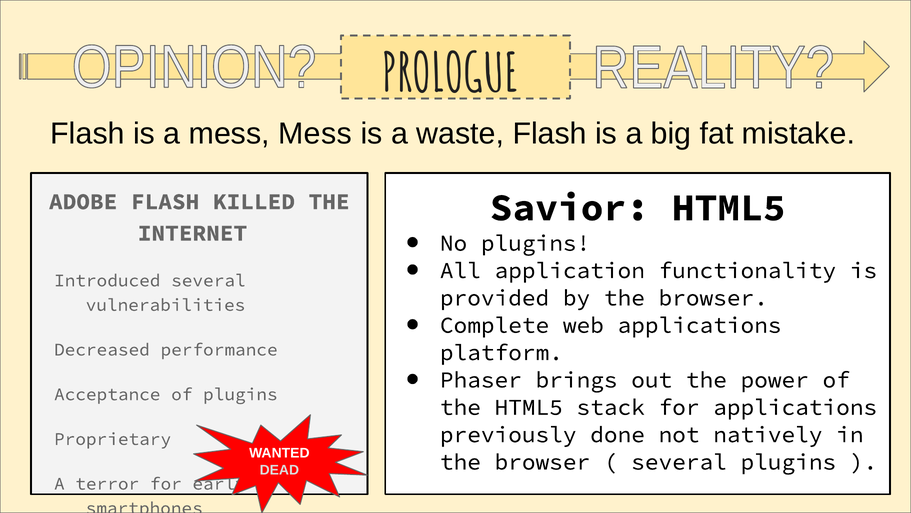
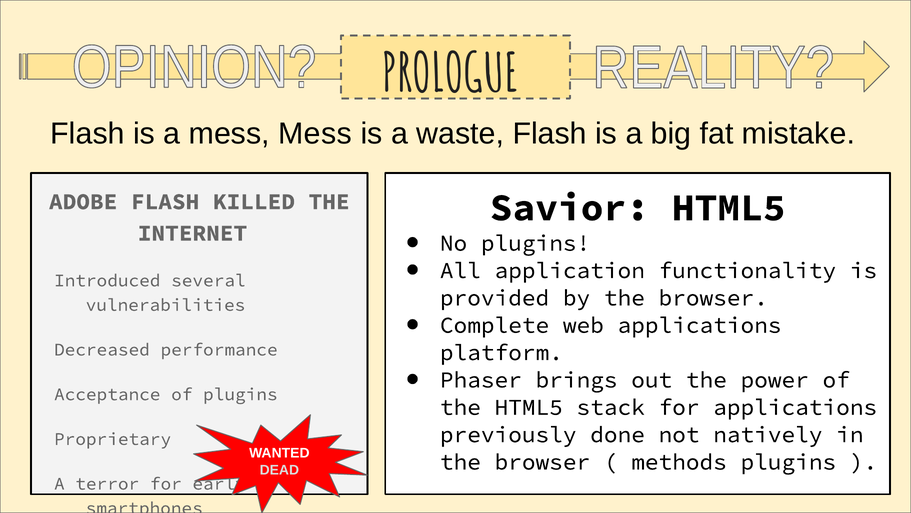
several at (679, 462): several -> methods
